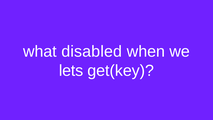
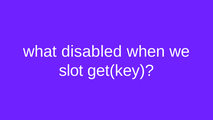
lets: lets -> slot
